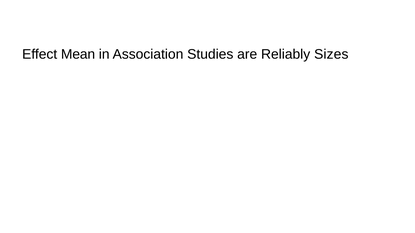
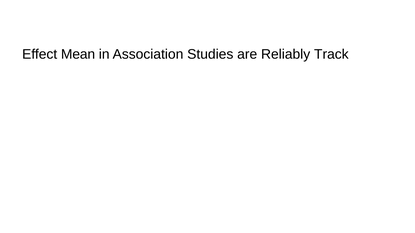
Sizes: Sizes -> Track
